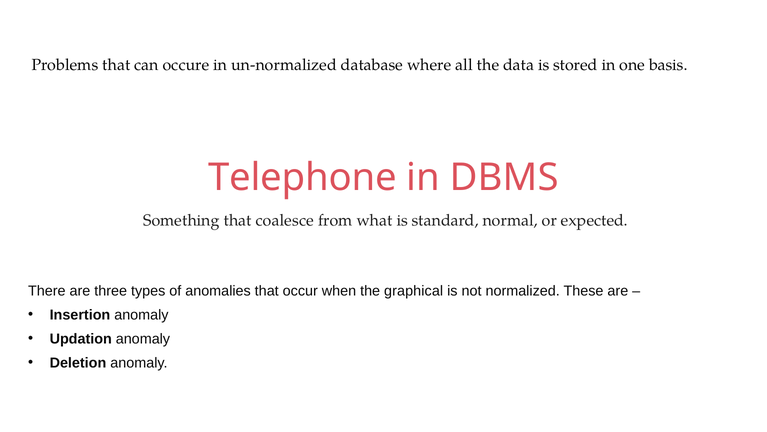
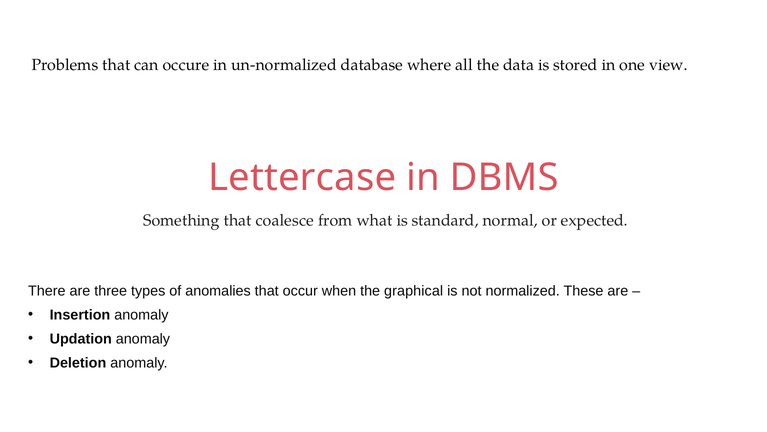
basis: basis -> view
Telephone: Telephone -> Lettercase
